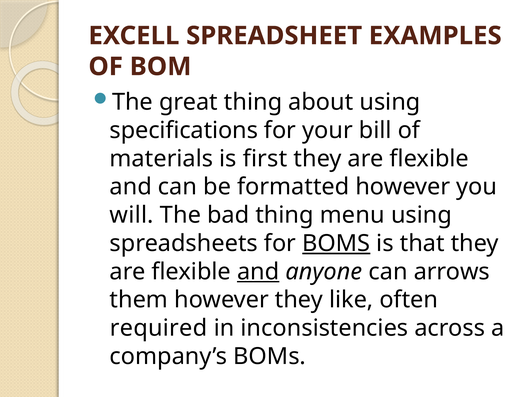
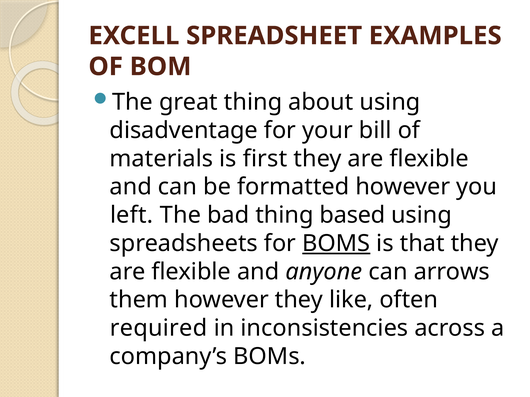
specifications: specifications -> disadventage
will: will -> left
menu: menu -> based
and at (258, 272) underline: present -> none
